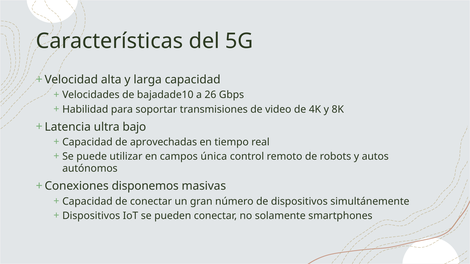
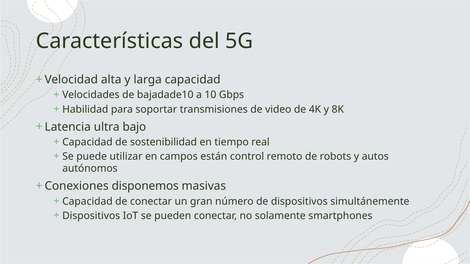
26: 26 -> 10
aprovechadas: aprovechadas -> sostenibilidad
única: única -> están
